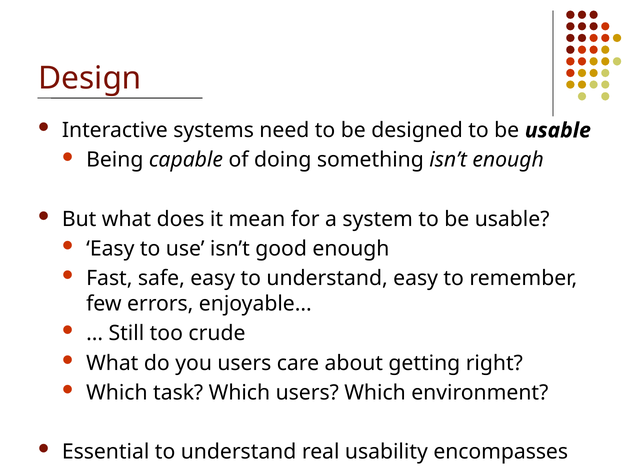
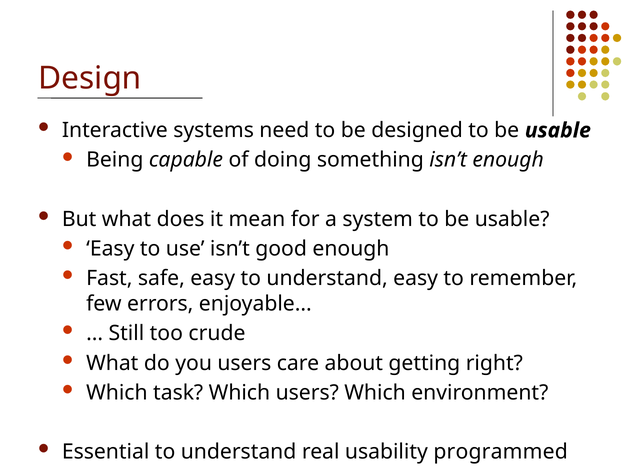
encompasses: encompasses -> programmed
